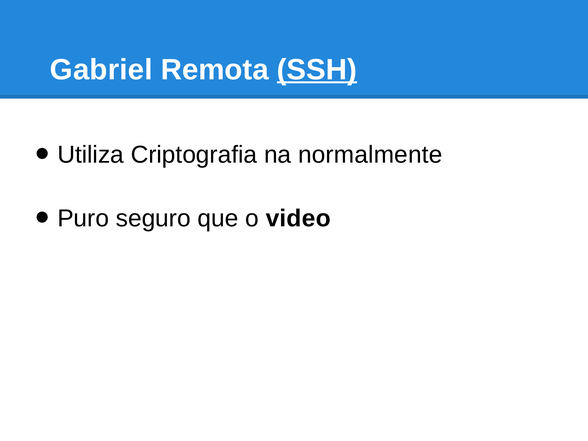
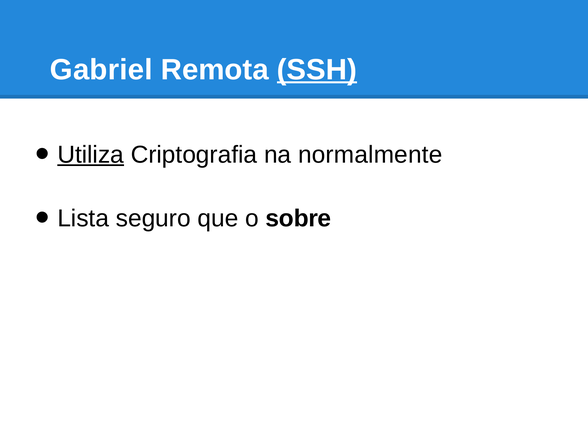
Utiliza underline: none -> present
Puro: Puro -> Lista
video: video -> sobre
